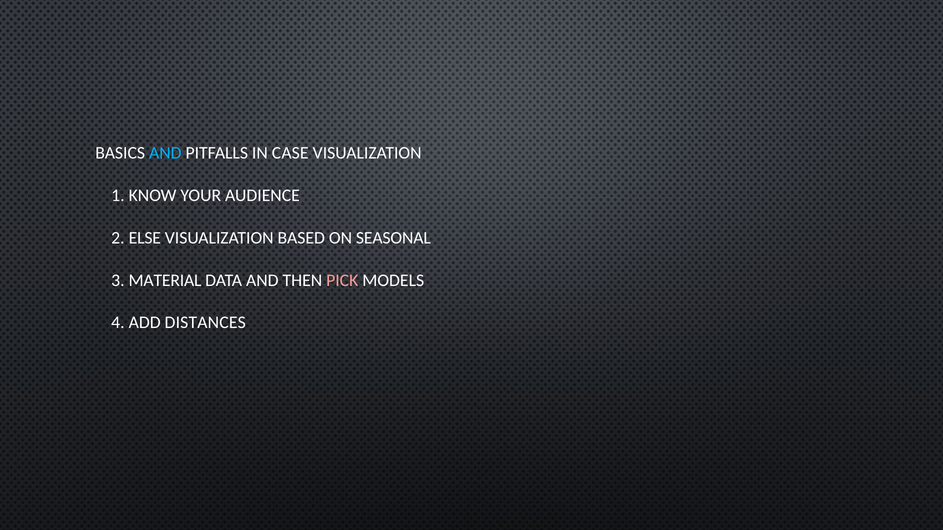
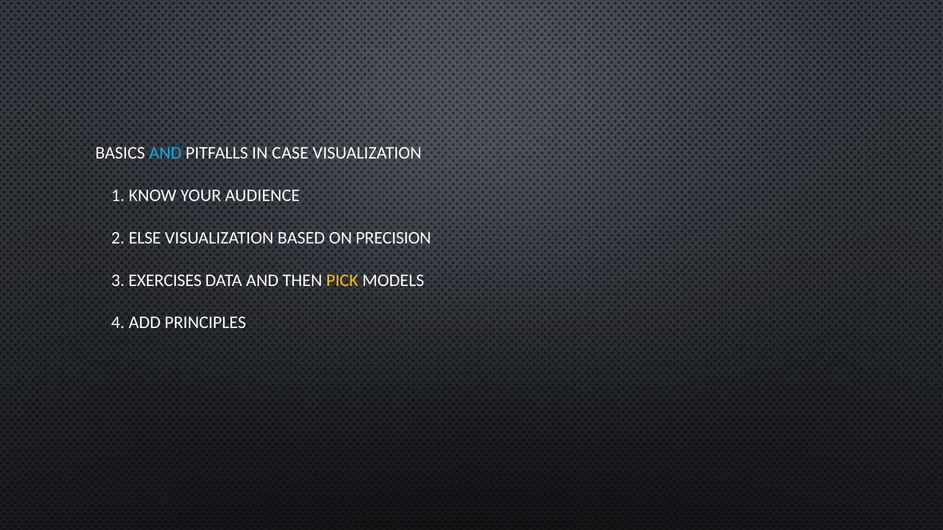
SEASONAL: SEASONAL -> PRECISION
MATERIAL: MATERIAL -> EXERCISES
PICK colour: pink -> yellow
DISTANCES: DISTANCES -> PRINCIPLES
